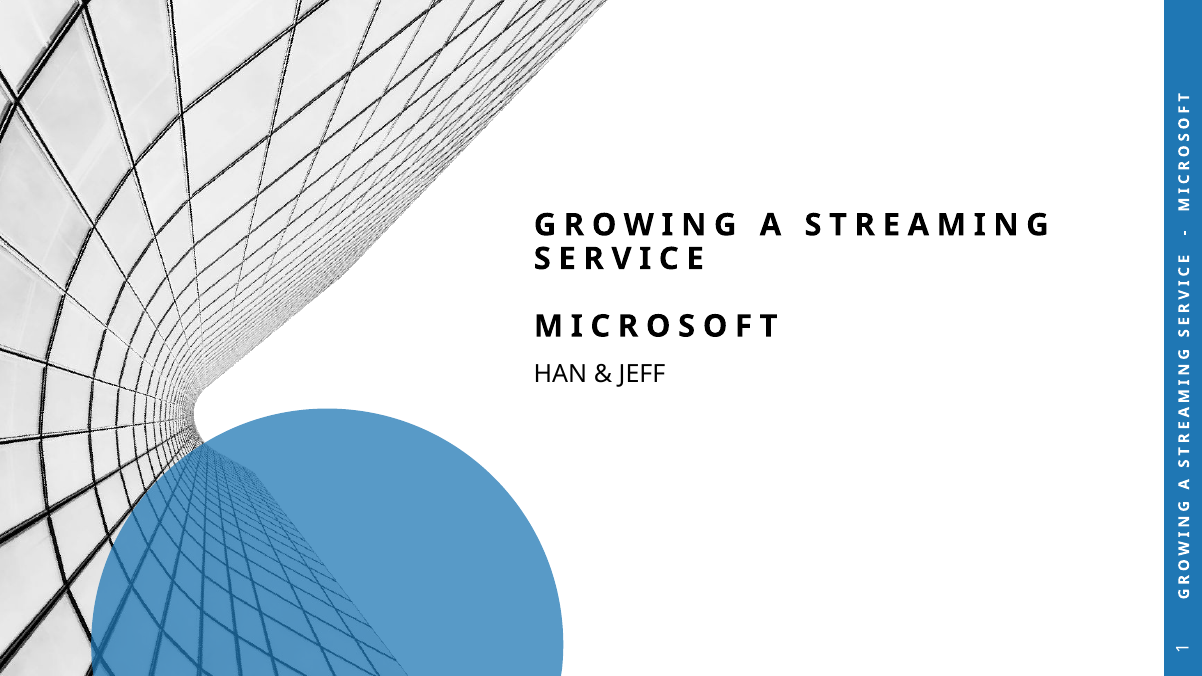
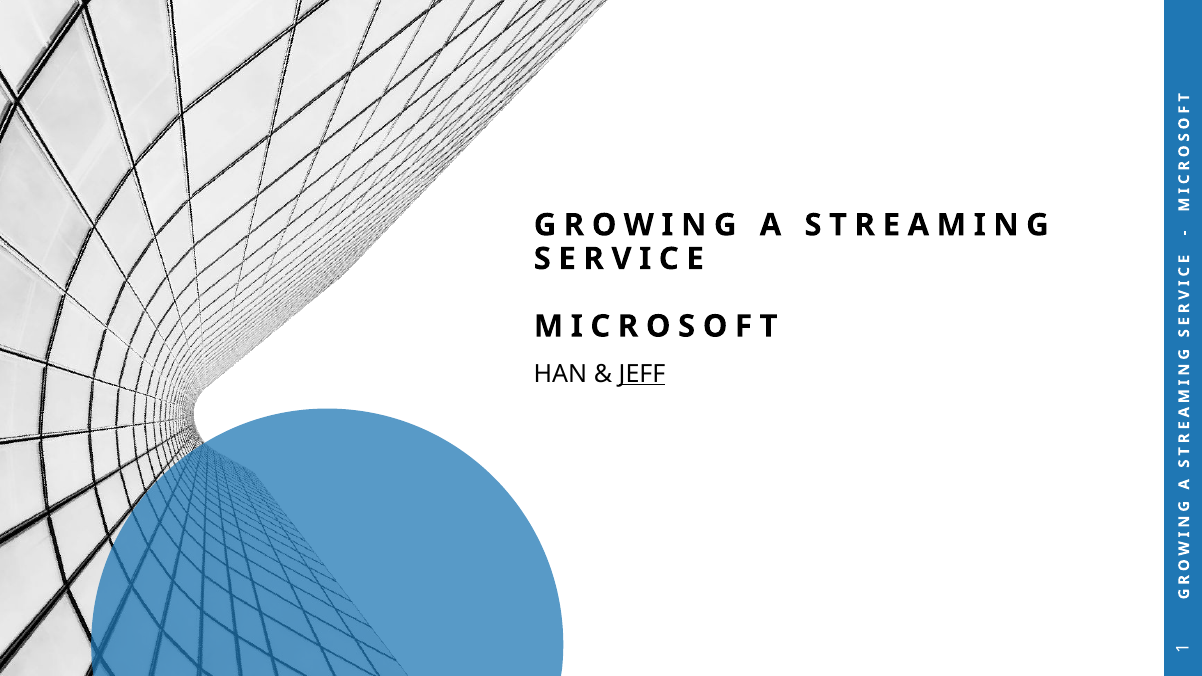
JEFF underline: none -> present
